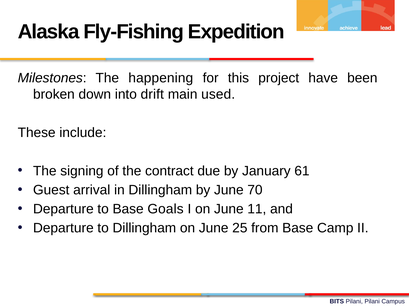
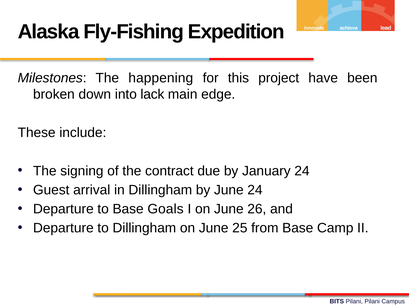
drift: drift -> lack
used: used -> edge
January 61: 61 -> 24
June 70: 70 -> 24
11: 11 -> 26
